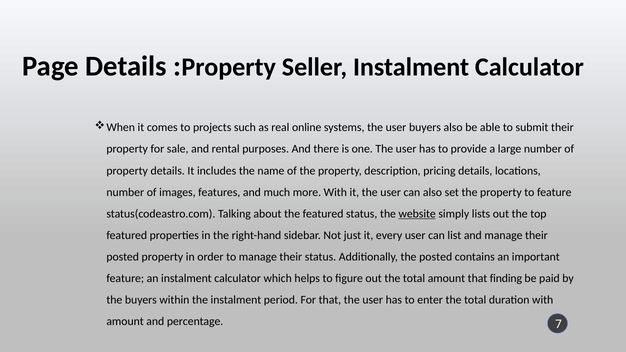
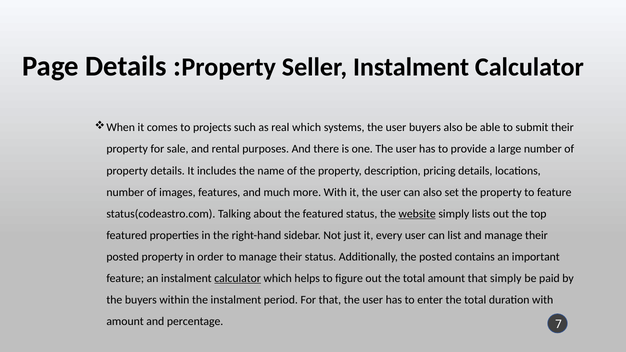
real online: online -> which
calculator at (238, 278) underline: none -> present
that finding: finding -> simply
